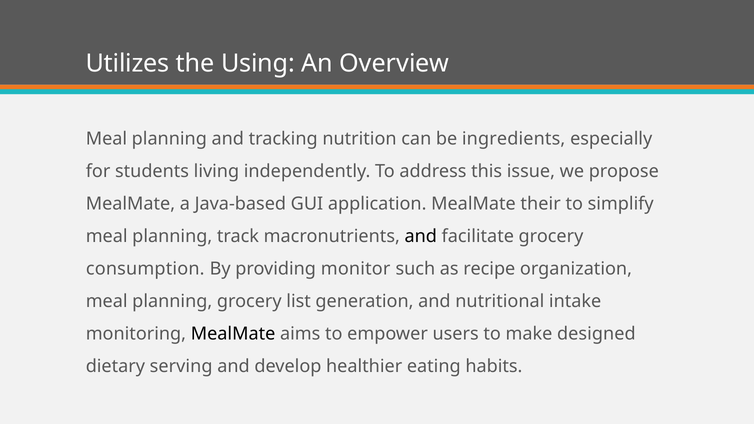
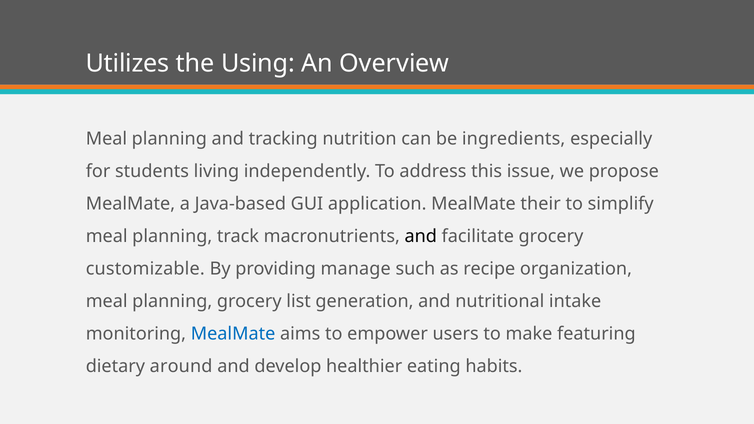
consumption: consumption -> customizable
monitor: monitor -> manage
MealMate at (233, 334) colour: black -> blue
designed: designed -> featuring
serving: serving -> around
